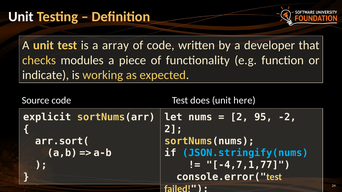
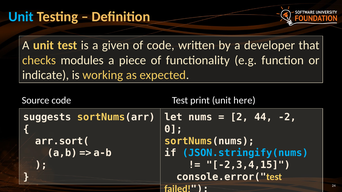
Unit at (21, 17) colour: white -> light blue
array: array -> given
does: does -> print
explicit: explicit -> suggests
95: 95 -> 44
2 at (173, 129): 2 -> 0
-4,7,1,77: -4,7,1,77 -> -2,3,4,15
